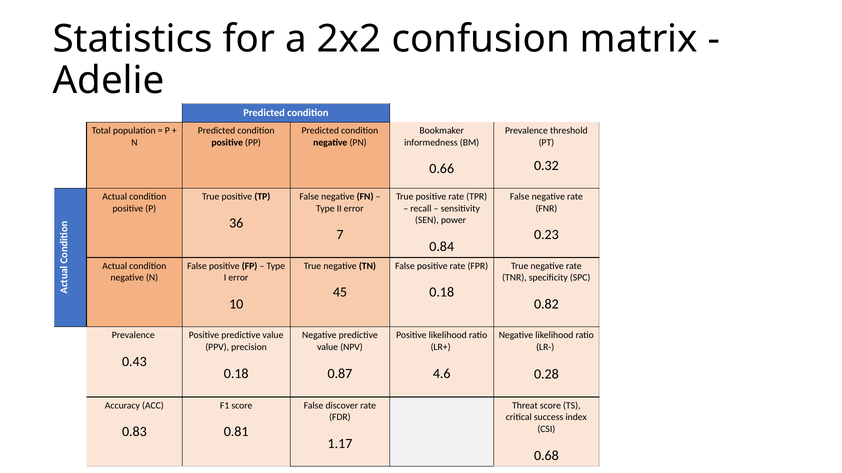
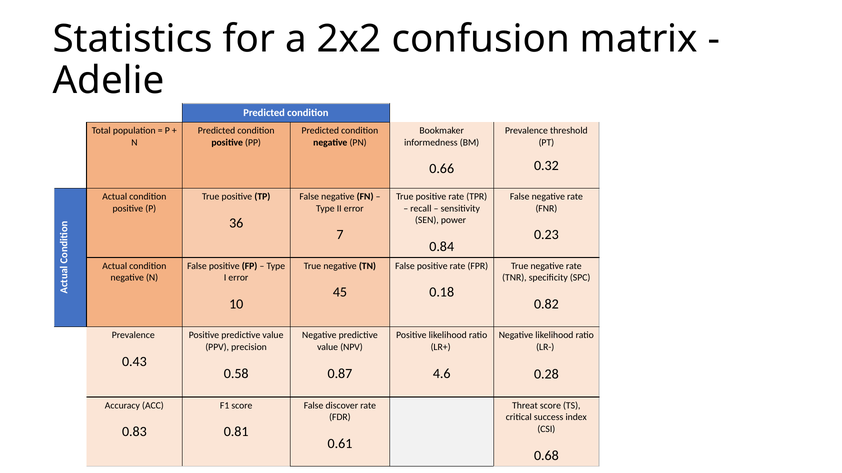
0.18 at (236, 374): 0.18 -> 0.58
1.17: 1.17 -> 0.61
